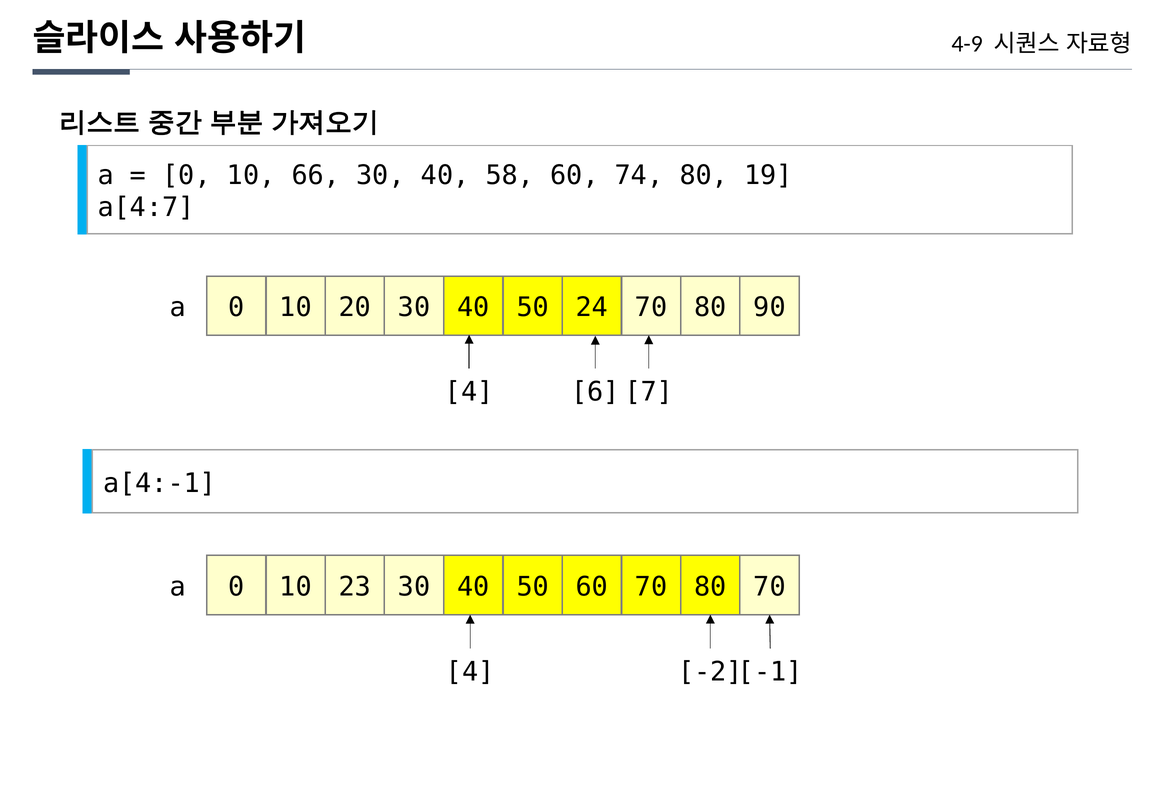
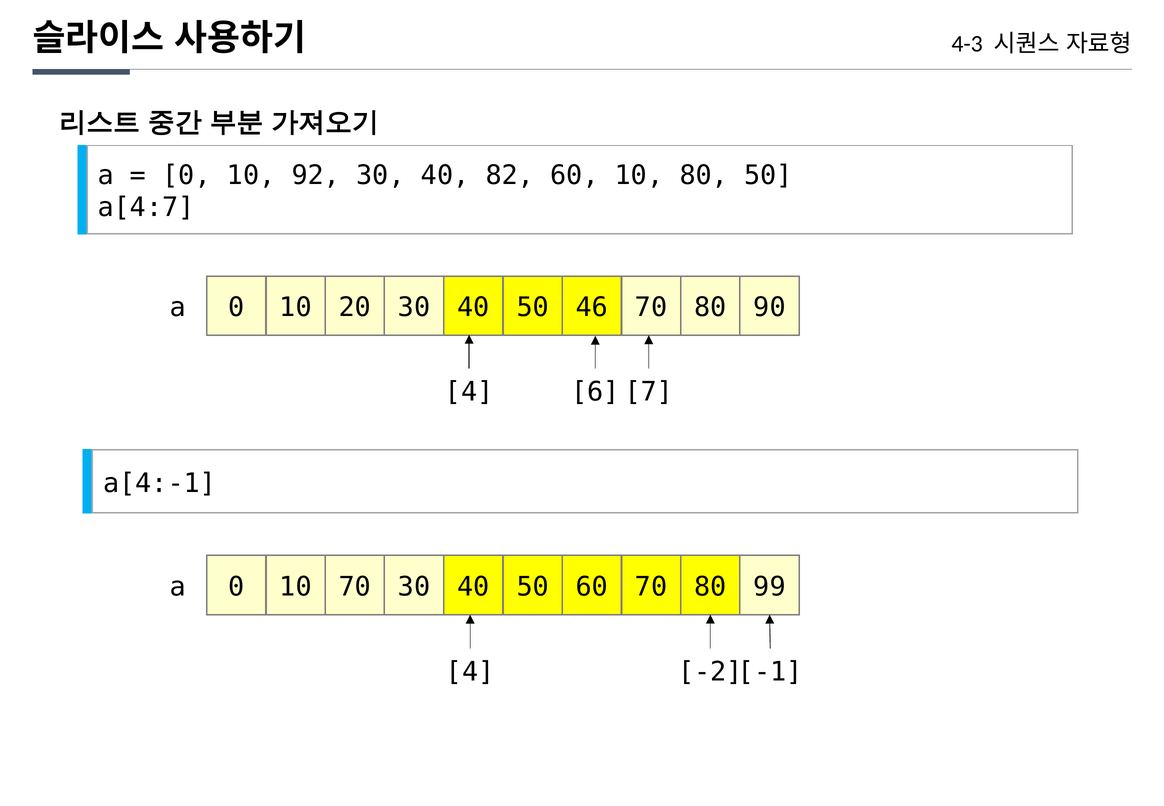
4-9: 4-9 -> 4-3
66: 66 -> 92
58: 58 -> 82
60 74: 74 -> 10
80 19: 19 -> 50
24: 24 -> 46
10 23: 23 -> 70
80 70: 70 -> 99
